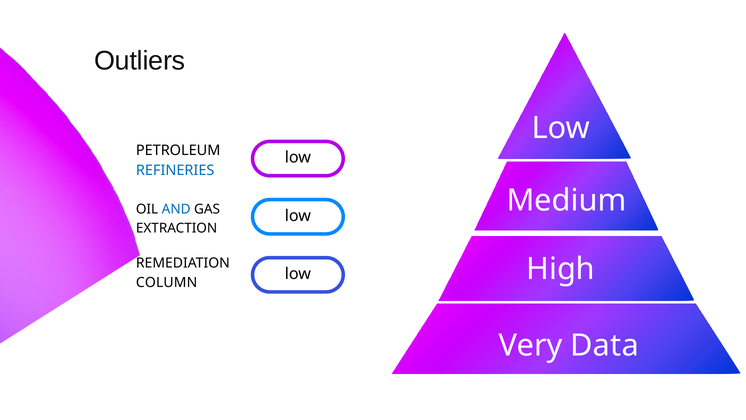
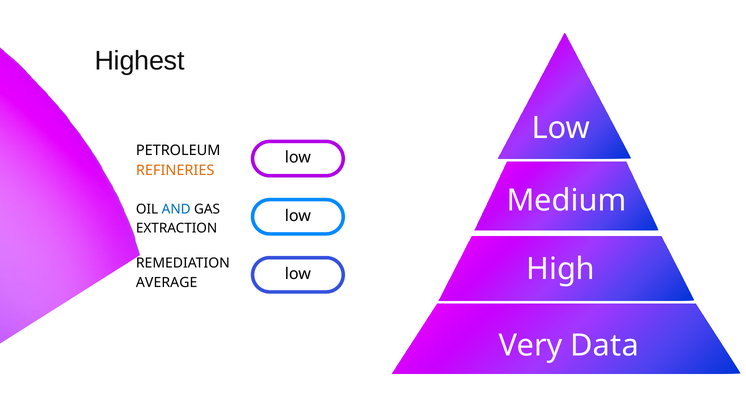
Outliers: Outliers -> Highest
REFINERIES colour: blue -> orange
COLUMN: COLUMN -> AVERAGE
